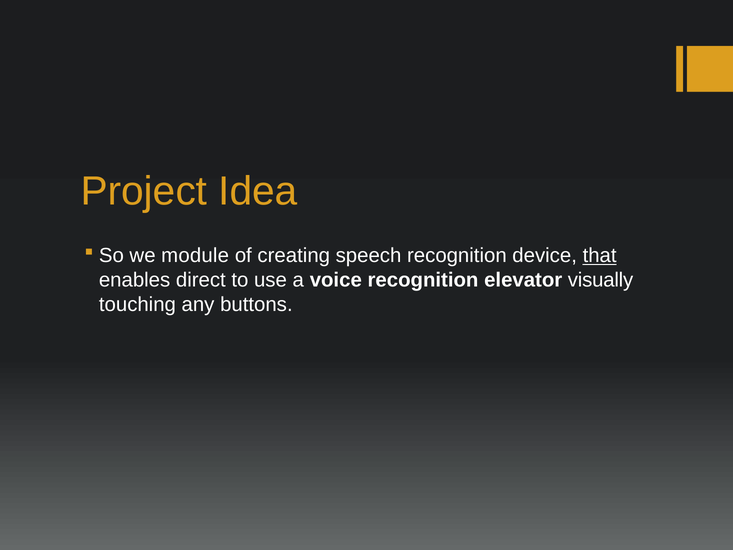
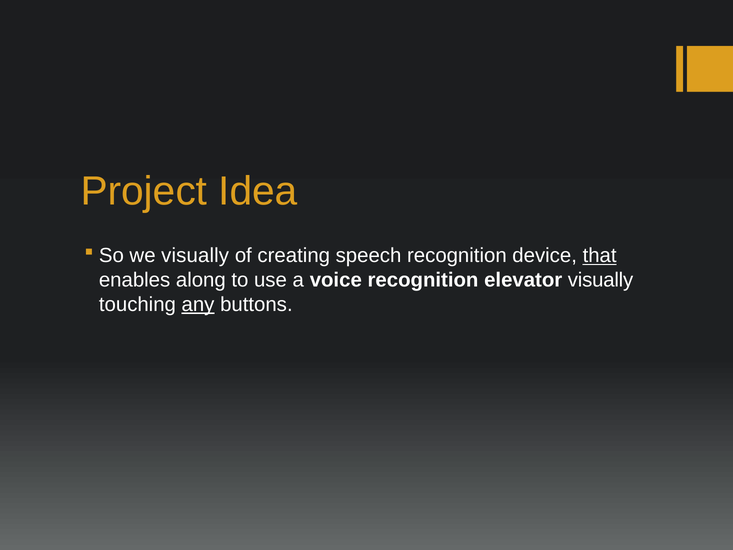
we module: module -> visually
direct: direct -> along
any underline: none -> present
